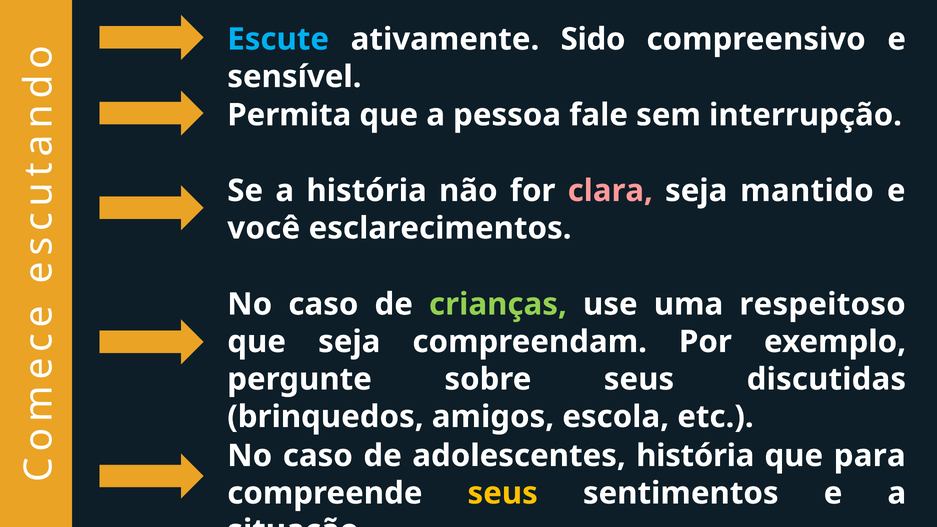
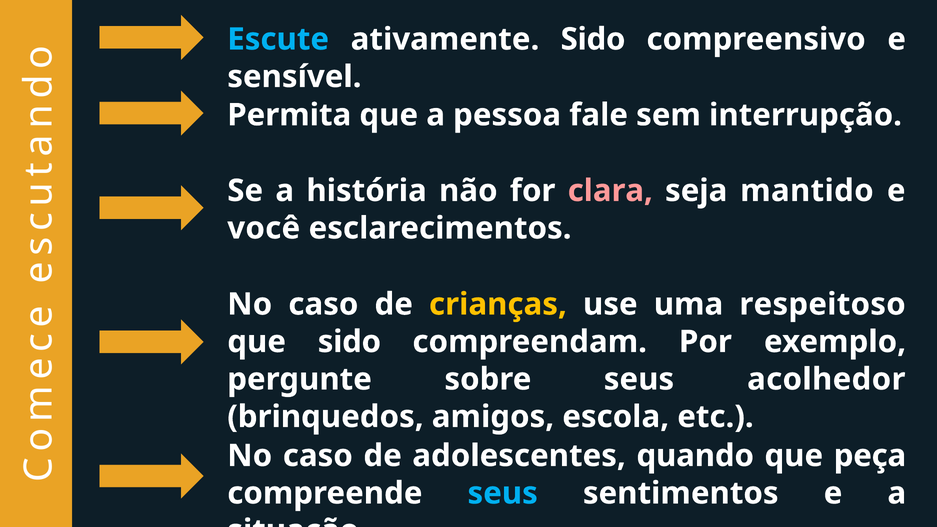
crianças colour: light green -> yellow
que seja: seja -> sido
discutidas: discutidas -> acolhedor
adolescentes história: história -> quando
para: para -> peça
seus at (503, 493) colour: yellow -> light blue
